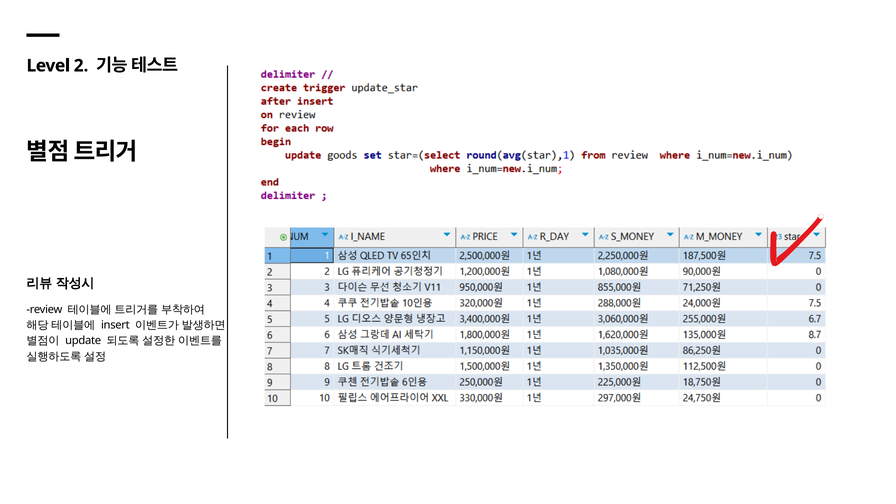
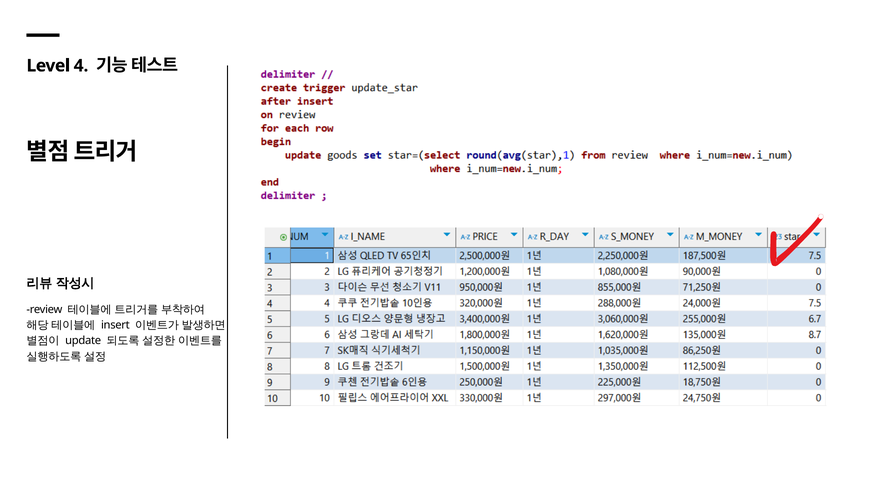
2: 2 -> 4
